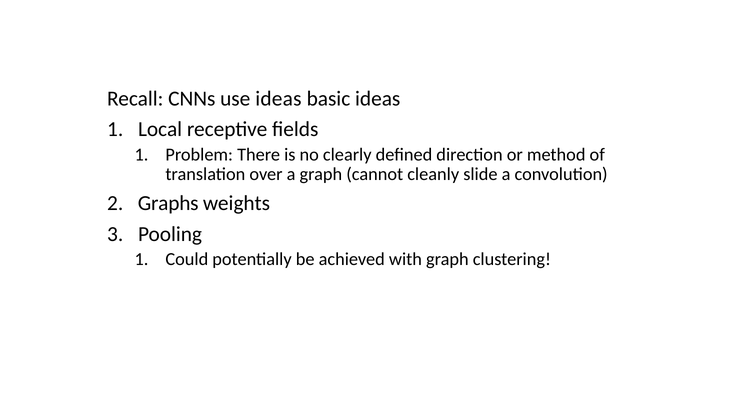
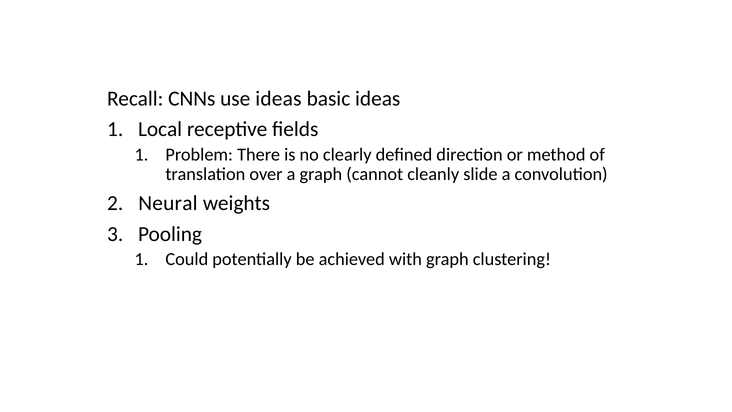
Graphs: Graphs -> Neural
